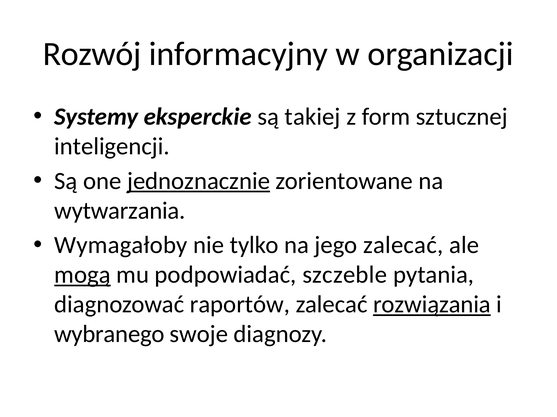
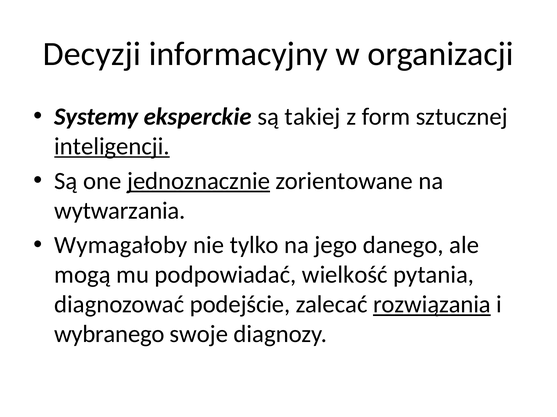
Rozwój: Rozwój -> Decyzji
inteligencji underline: none -> present
jego zalecać: zalecać -> danego
mogą underline: present -> none
szczeble: szczeble -> wielkość
raportów: raportów -> podejście
